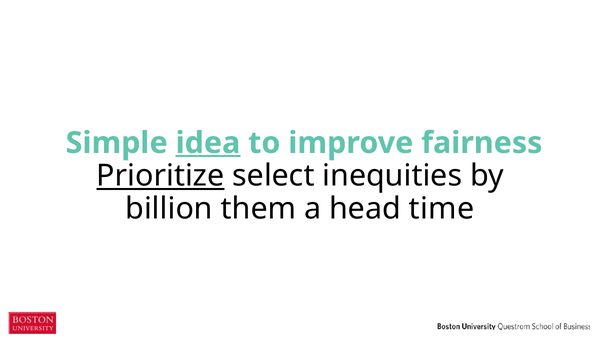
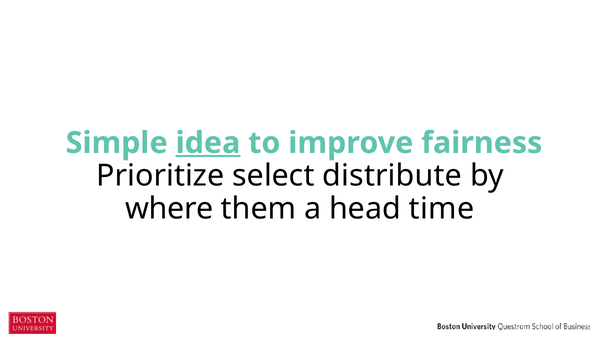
Prioritize underline: present -> none
inequities: inequities -> distribute
billion: billion -> where
